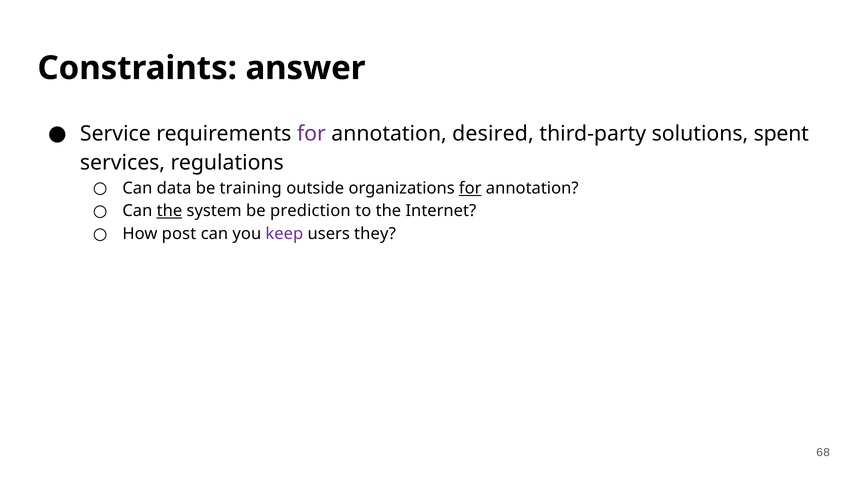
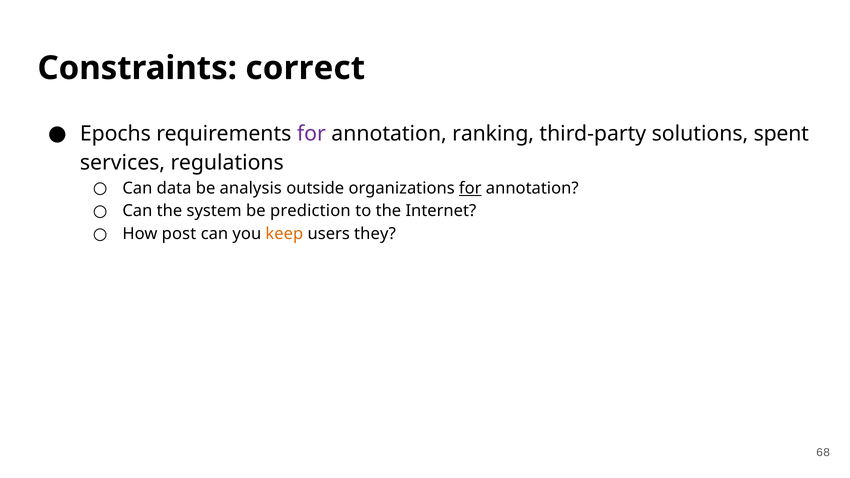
answer: answer -> correct
Service: Service -> Epochs
desired: desired -> ranking
training: training -> analysis
the at (169, 211) underline: present -> none
keep colour: purple -> orange
